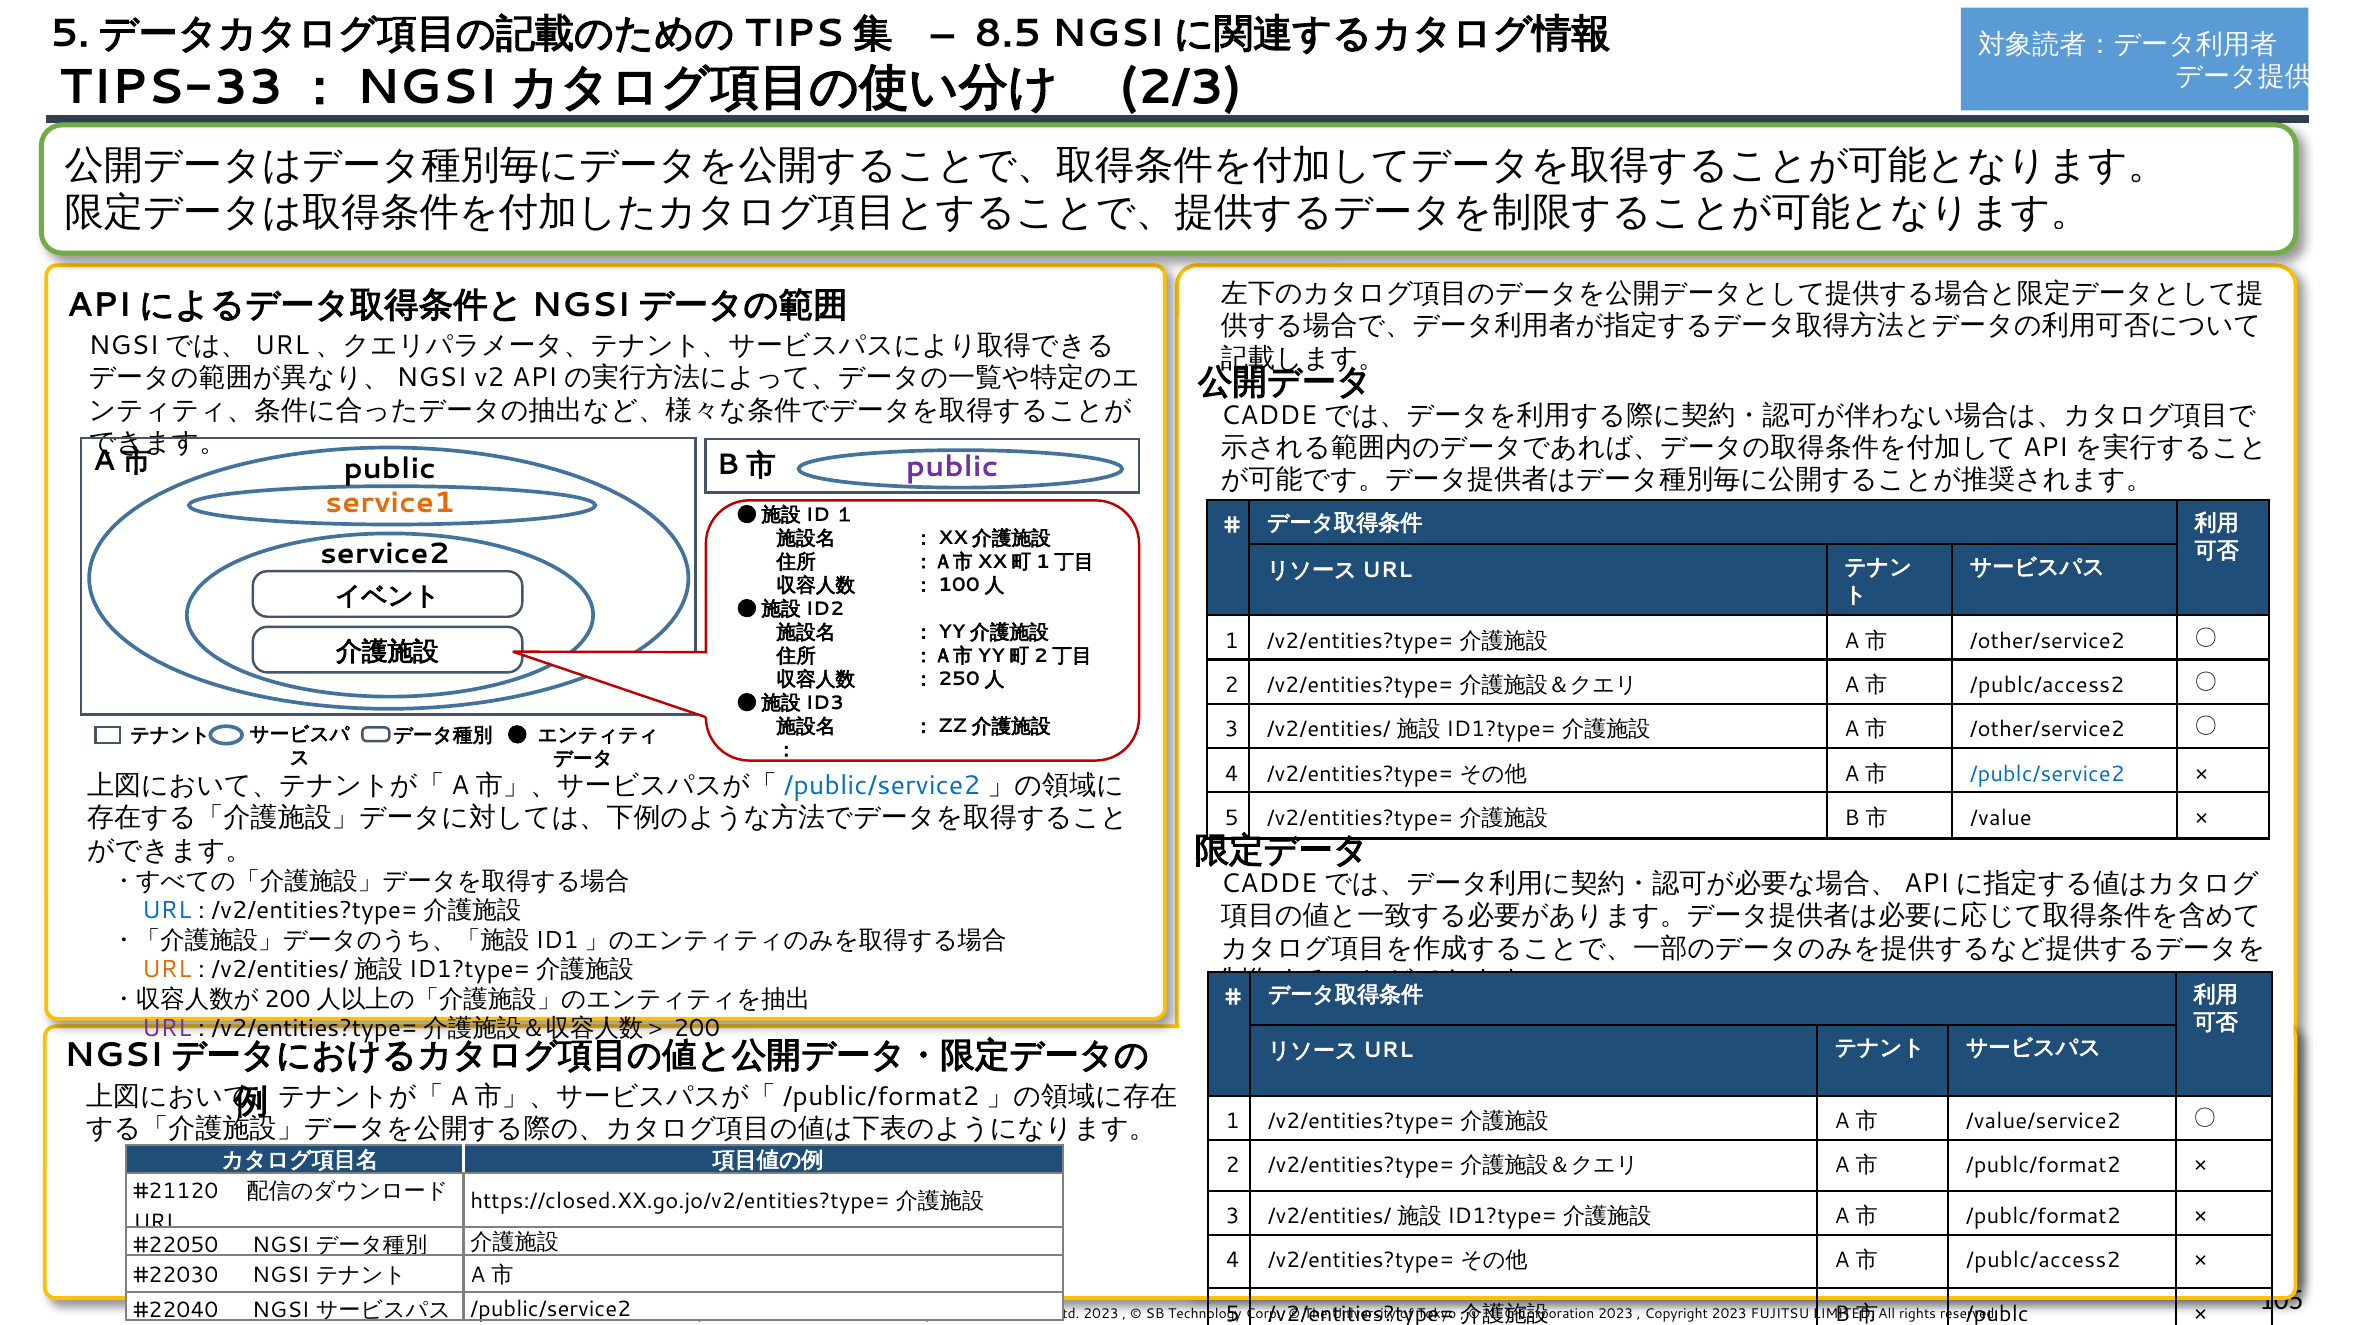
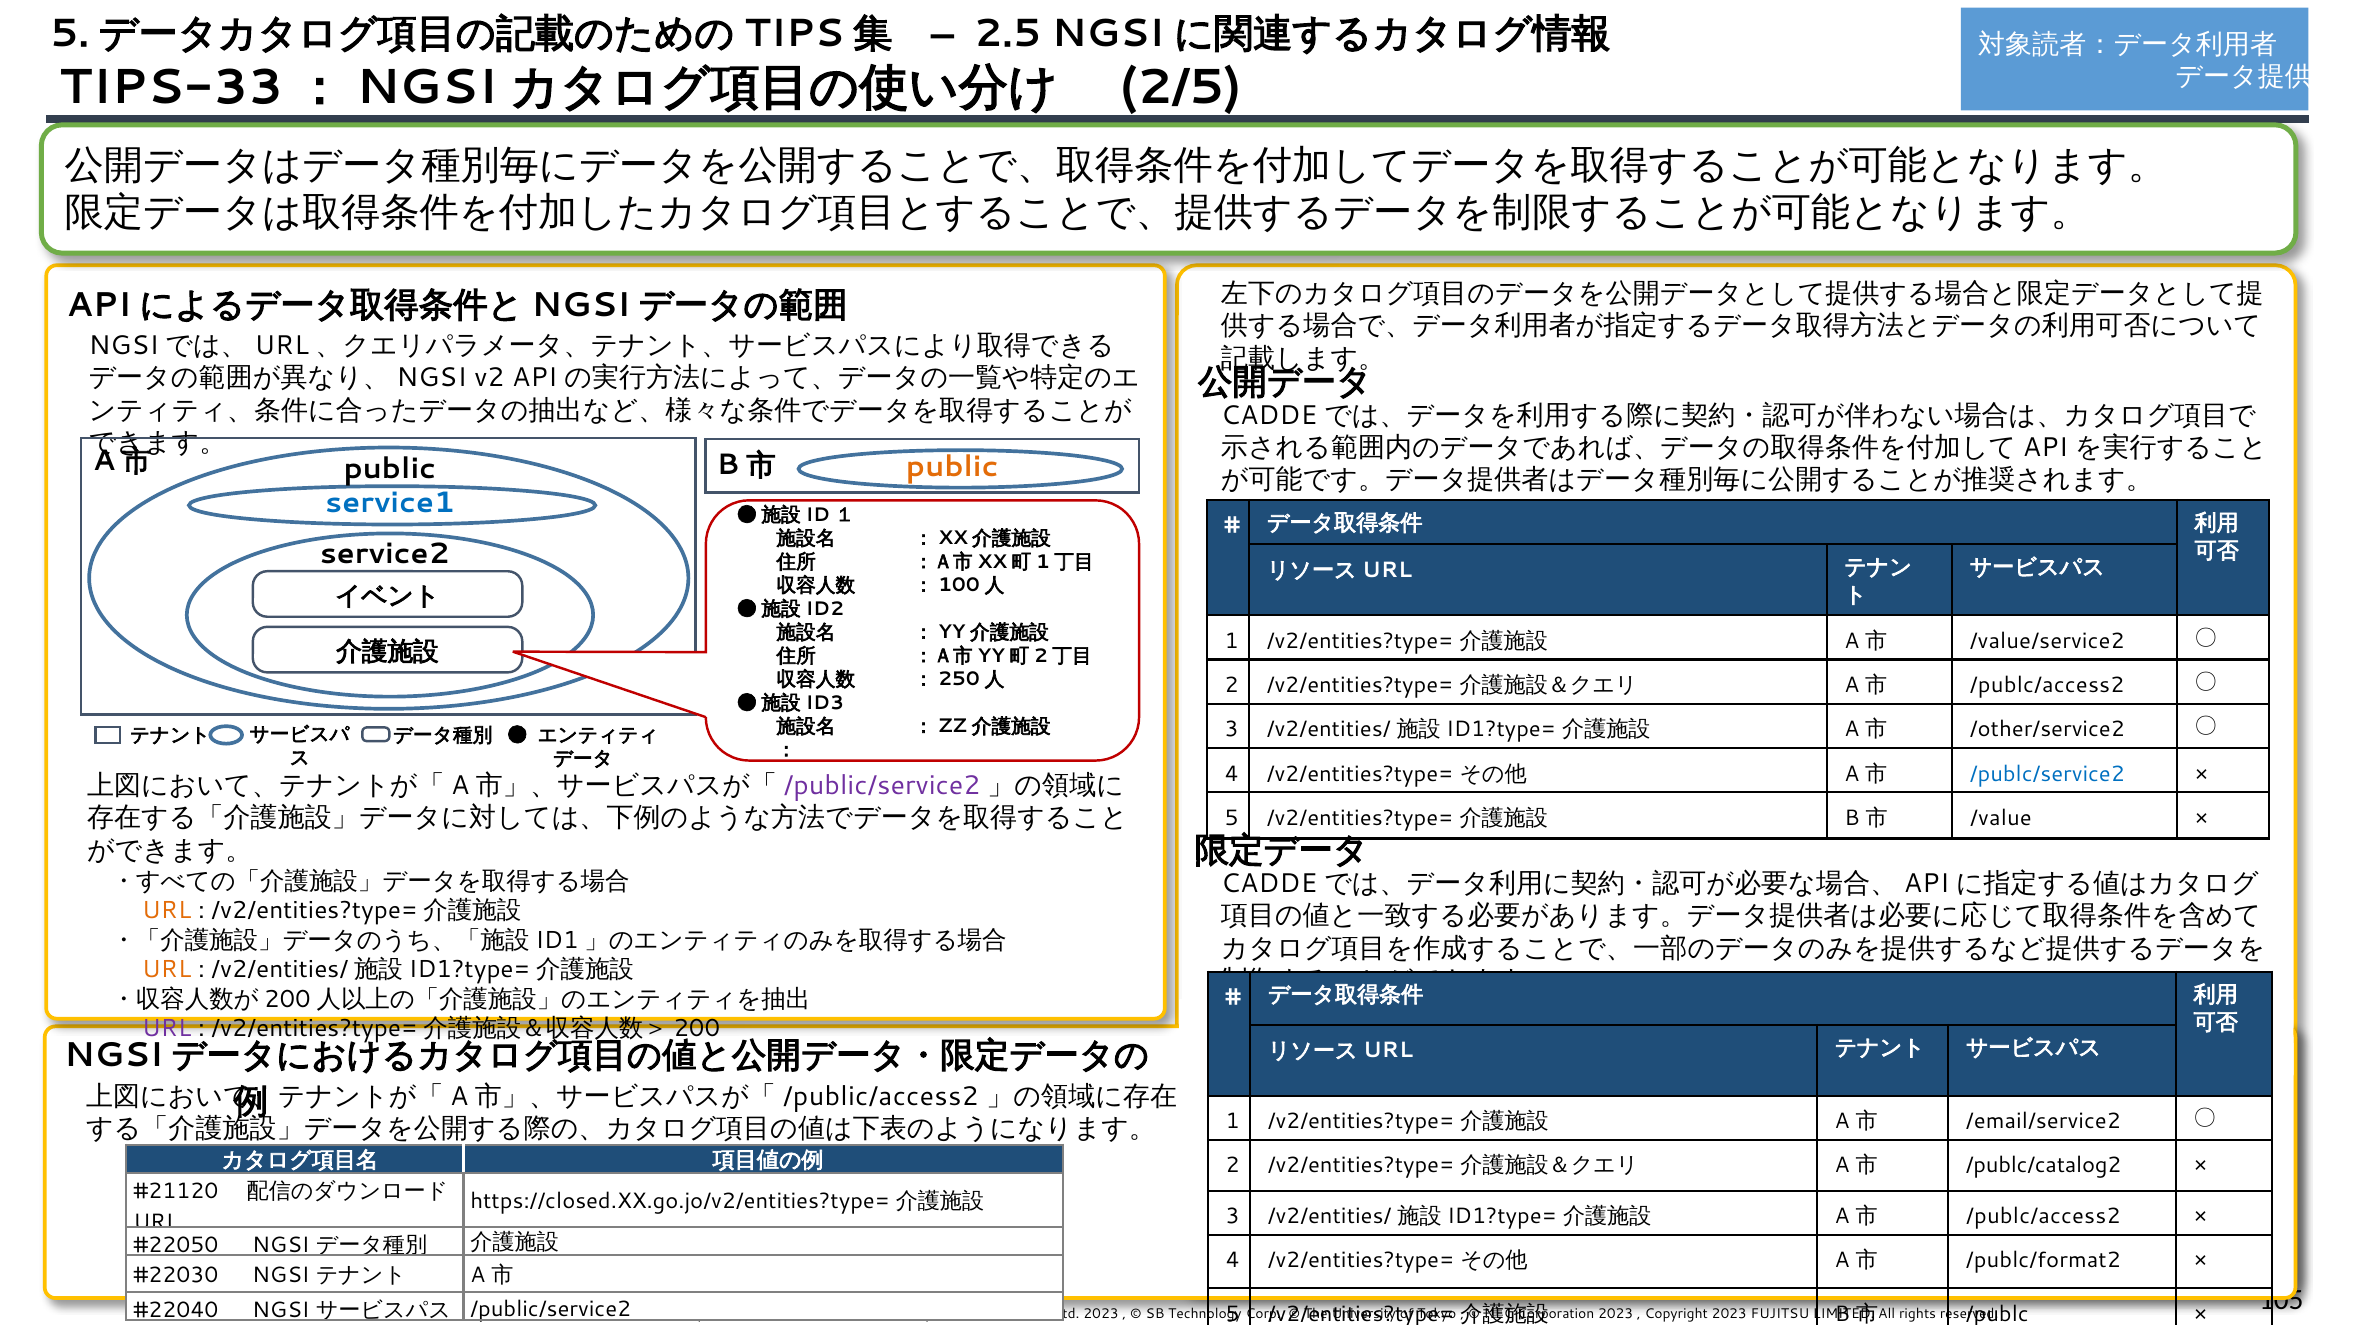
8.5: 8.5 -> 2.5
2/3: 2/3 -> 2/5
public at (952, 466) colour: purple -> orange
service1 colour: orange -> blue
/other/service2 at (2047, 641): /other/service2 -> /value/service2
/public/service2 at (882, 785) colour: blue -> purple
URL at (167, 910) colour: blue -> orange
/public/format2: /public/format2 -> /public/access2
/value/service2: /value/service2 -> /email/service2
/publc/format2 at (2043, 1165): /publc/format2 -> /publc/catalog2
/publc/format2 at (2043, 1216): /publc/format2 -> /publc/access2
/publc/access2 at (2043, 1260): /publc/access2 -> /publc/format2
